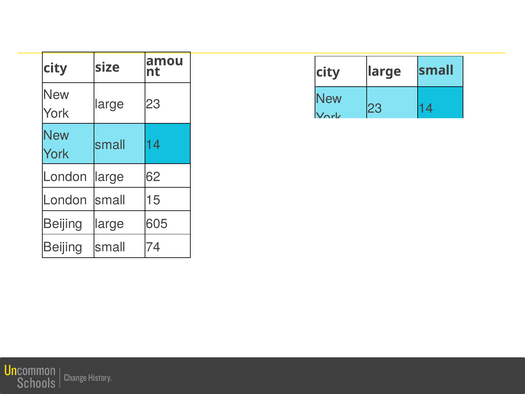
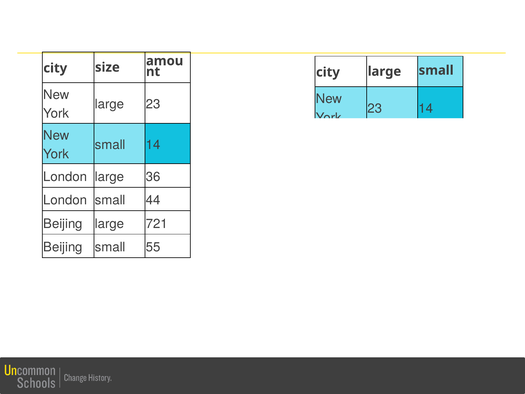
62: 62 -> 36
15: 15 -> 44
605: 605 -> 721
74: 74 -> 55
